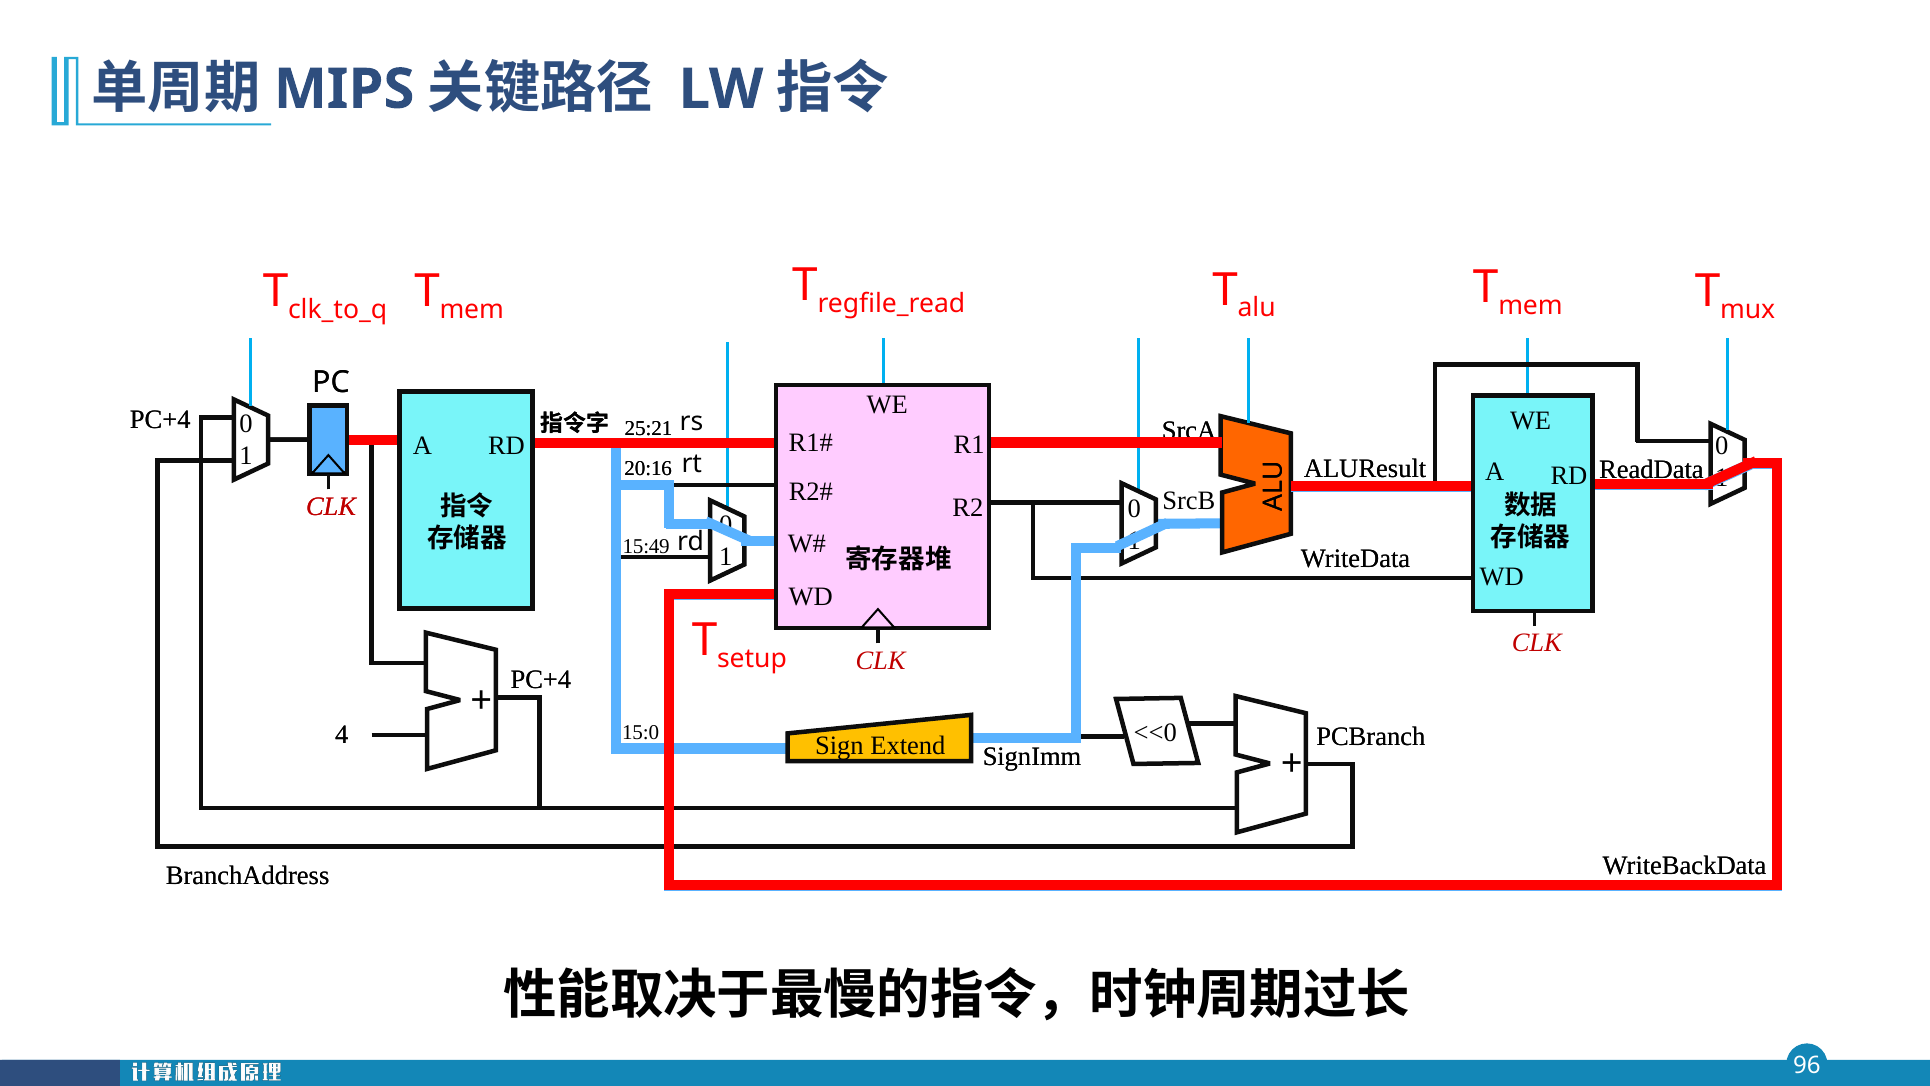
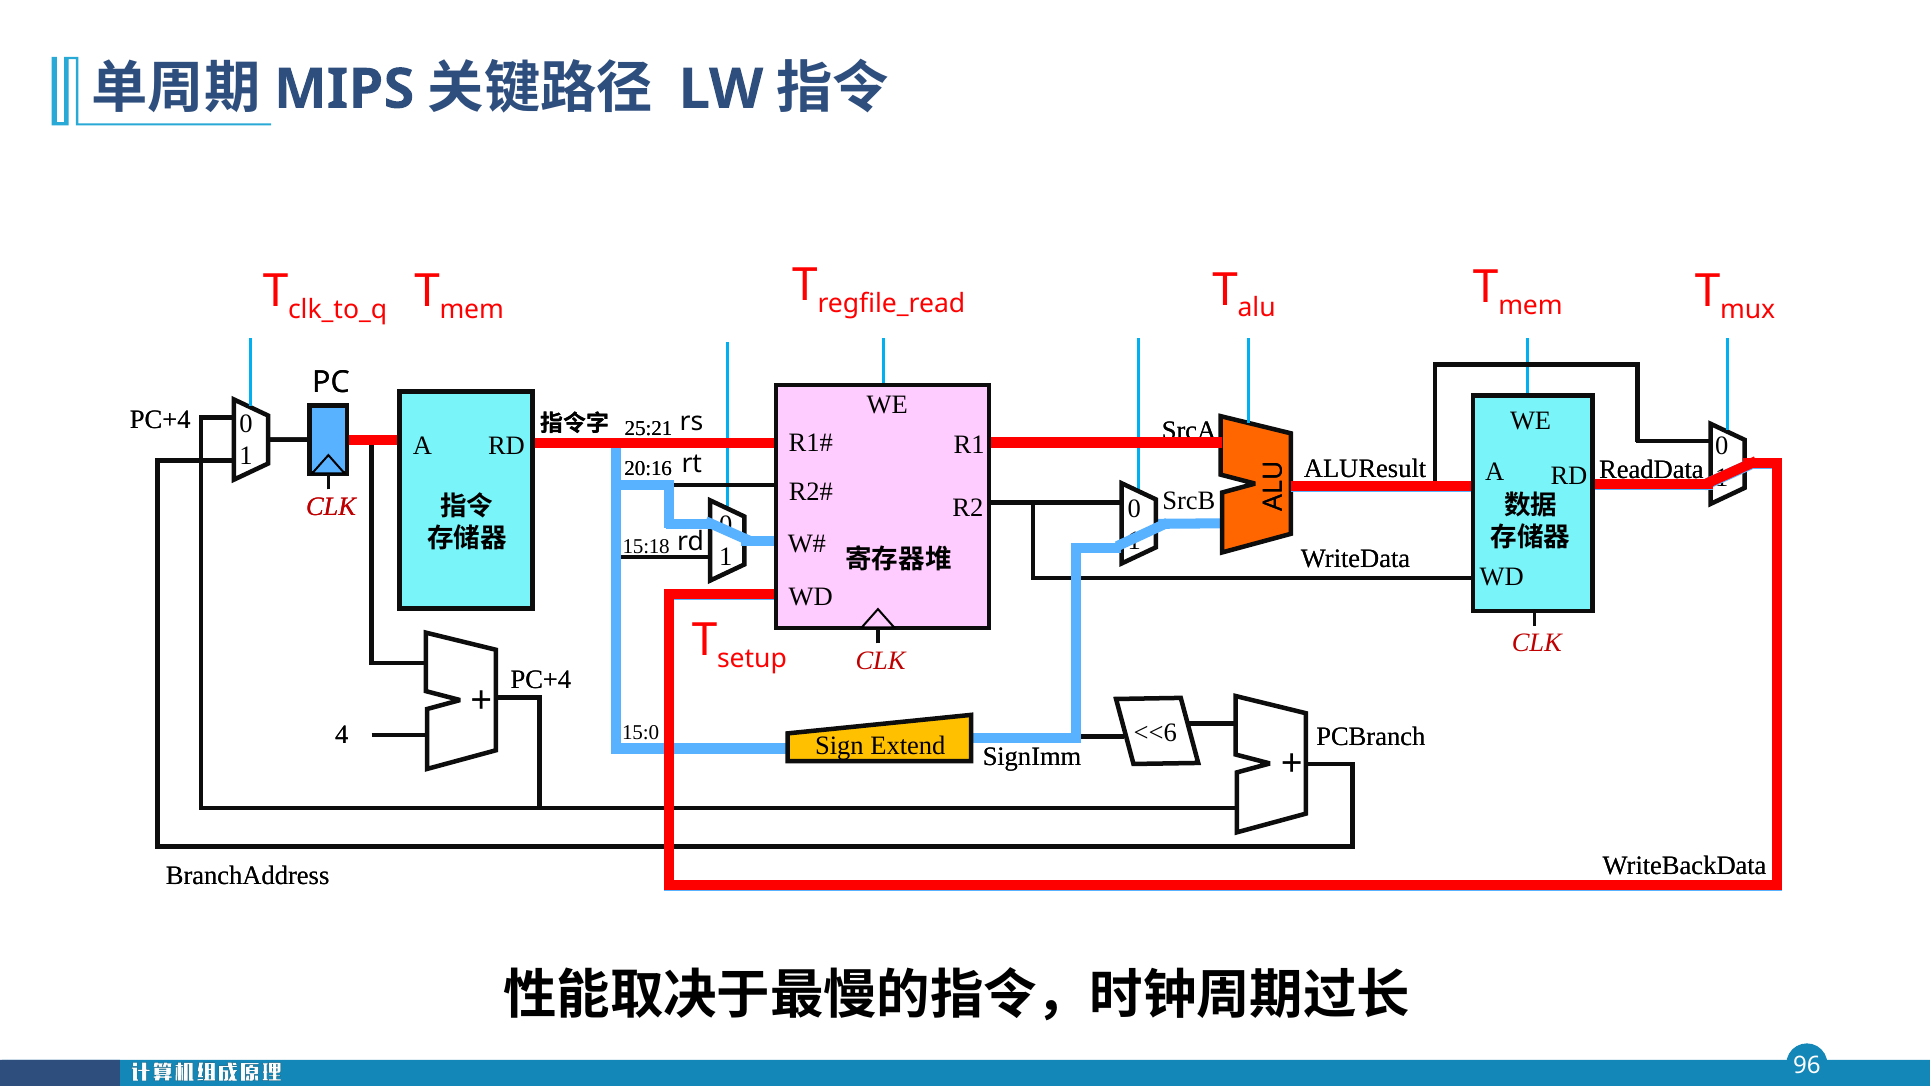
15:49: 15:49 -> 15:18
<<0: <<0 -> <<6
